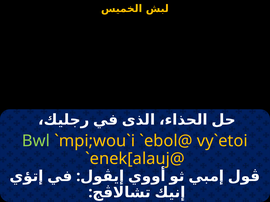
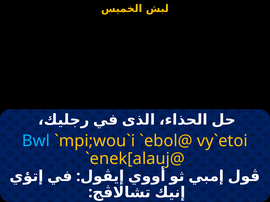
Bwl colour: light green -> light blue
